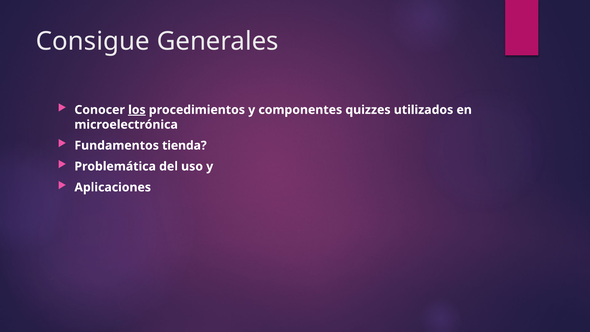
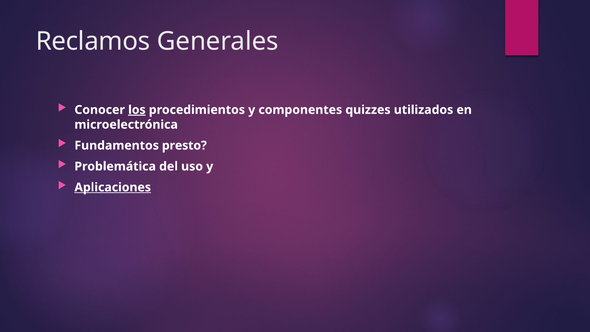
Consigue: Consigue -> Reclamos
tienda: tienda -> presto
Aplicaciones underline: none -> present
